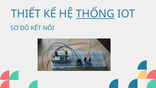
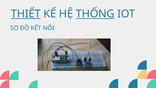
THIẾT underline: none -> present
